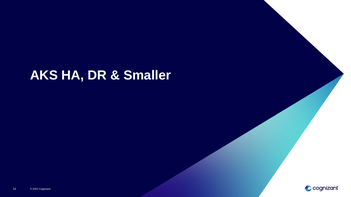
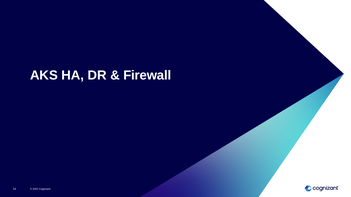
Smaller: Smaller -> Firewall
